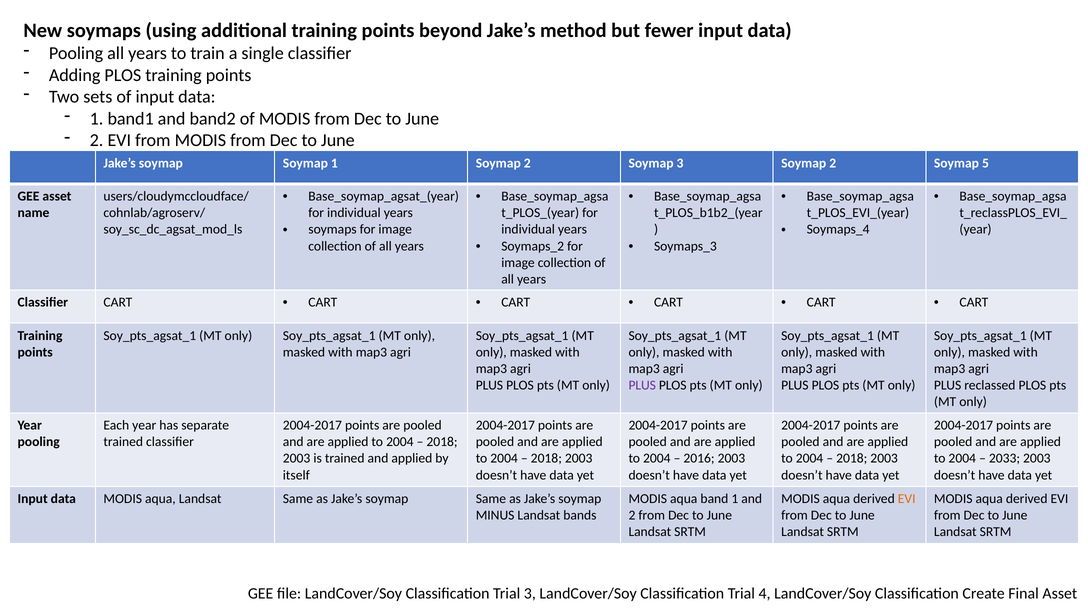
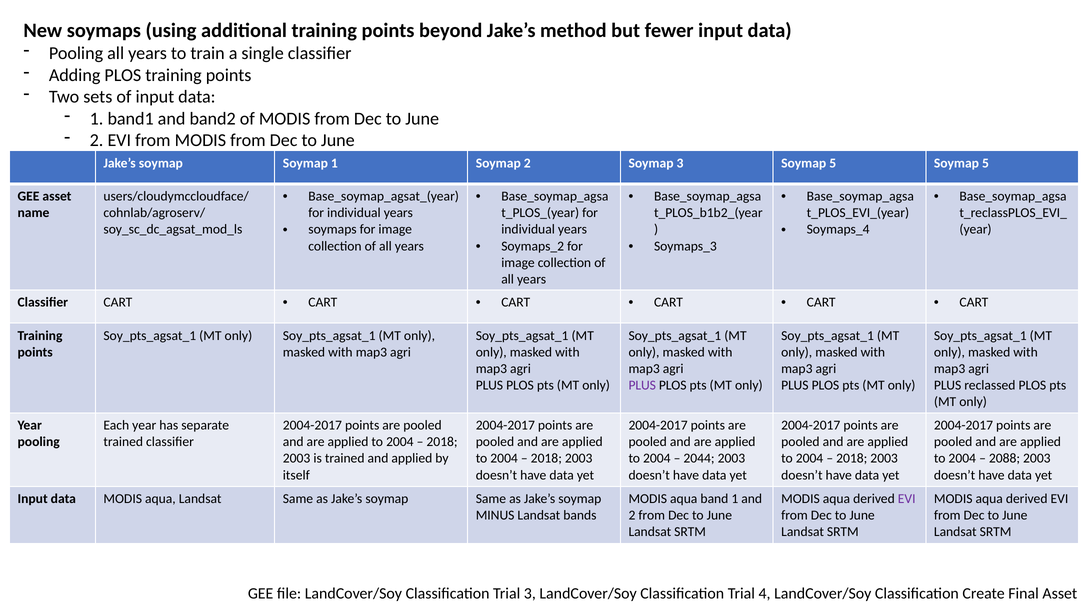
3 Soymap 2: 2 -> 5
2016: 2016 -> 2044
2033: 2033 -> 2088
EVI at (907, 499) colour: orange -> purple
